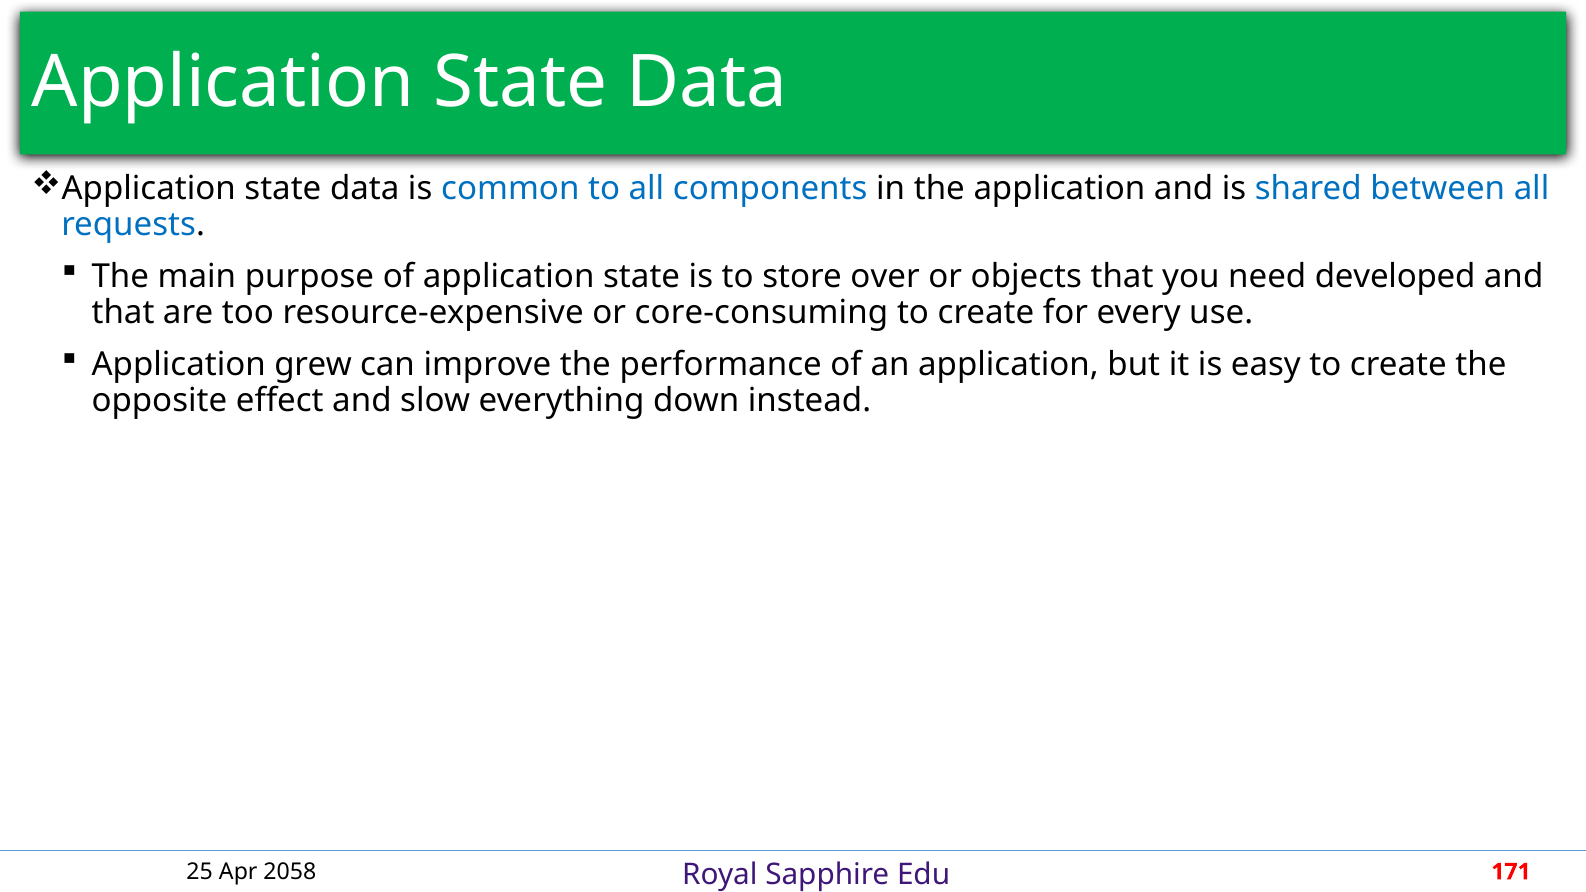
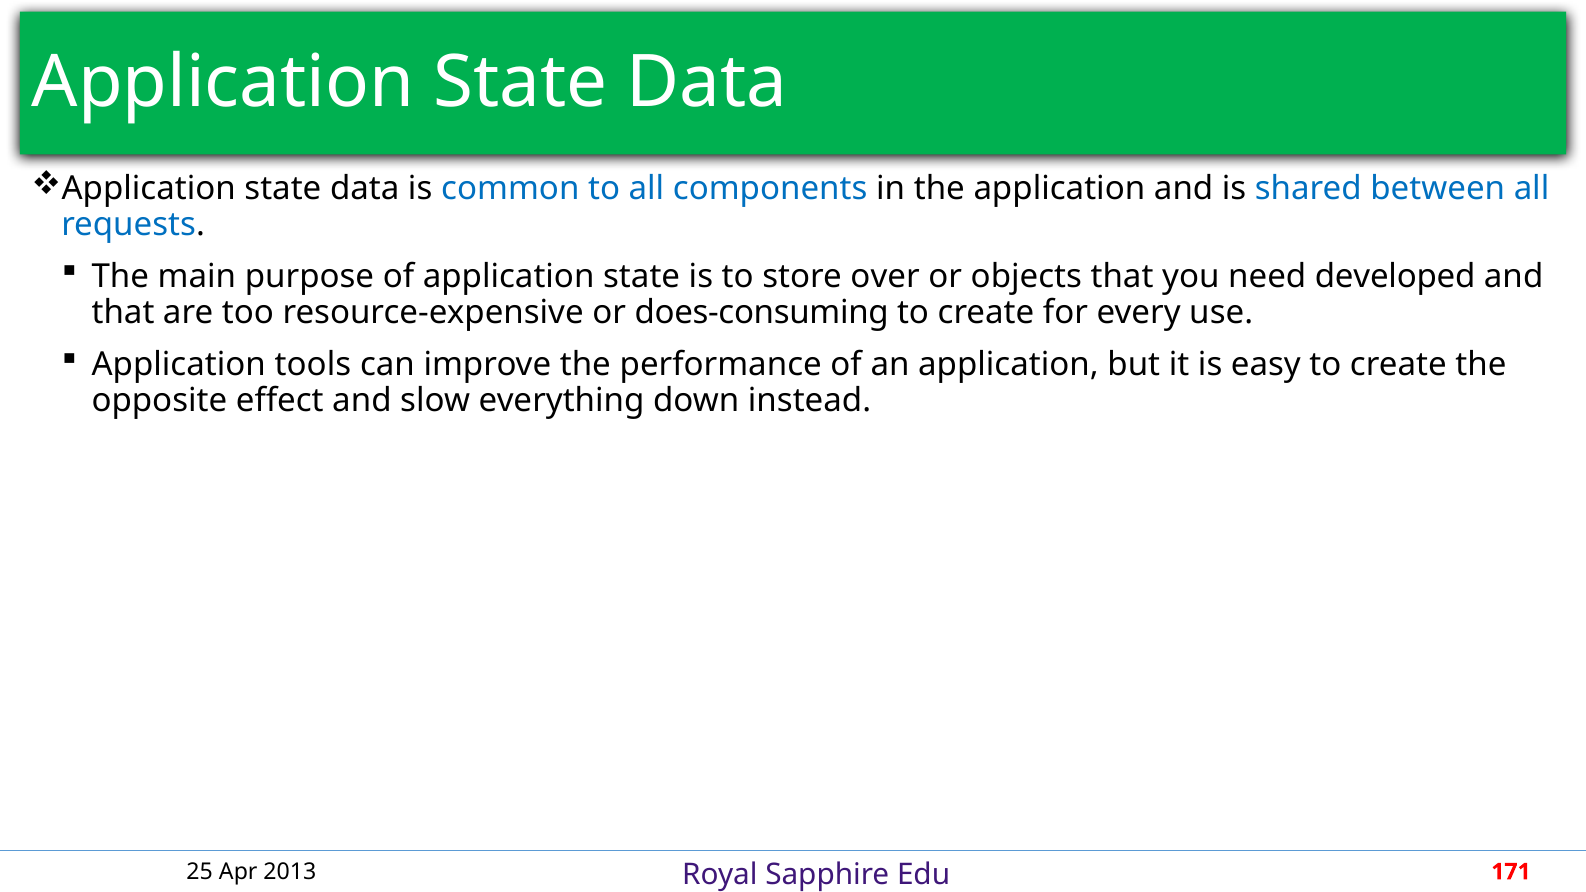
core-consuming: core-consuming -> does-consuming
grew: grew -> tools
2058: 2058 -> 2013
